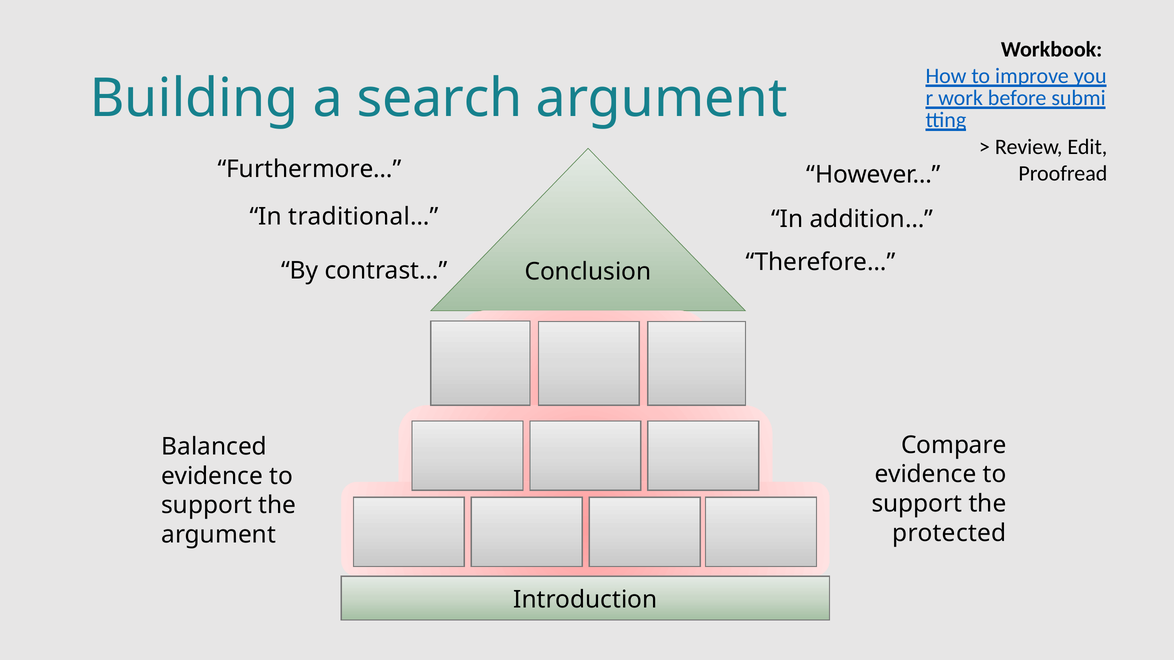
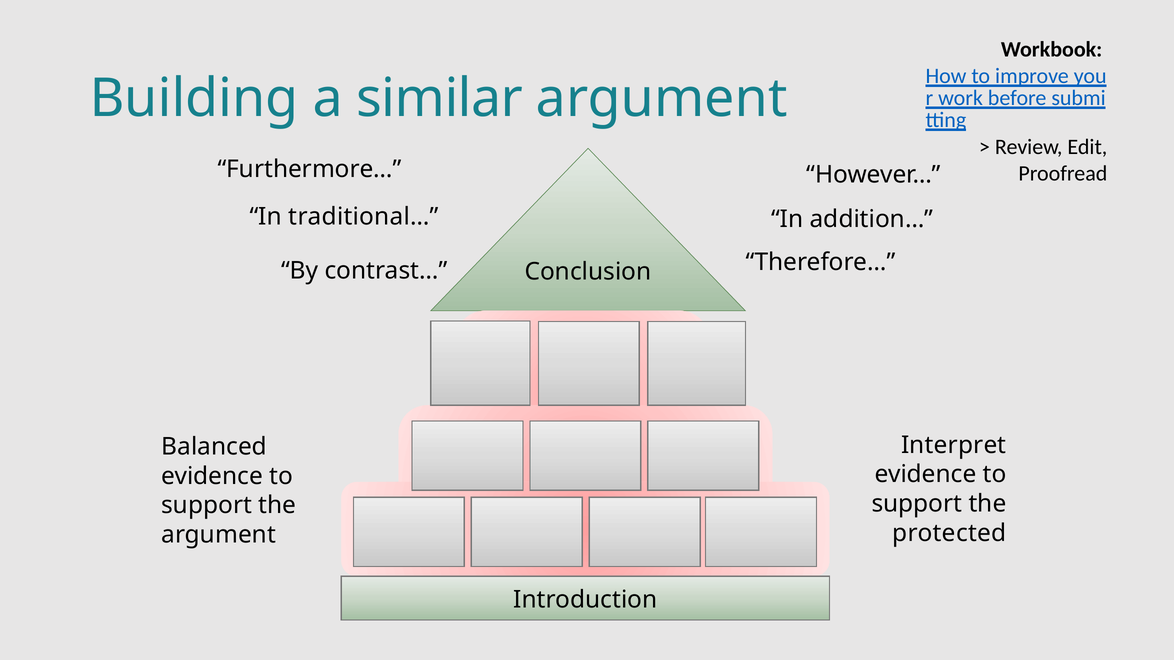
search: search -> similar
Compare: Compare -> Interpret
